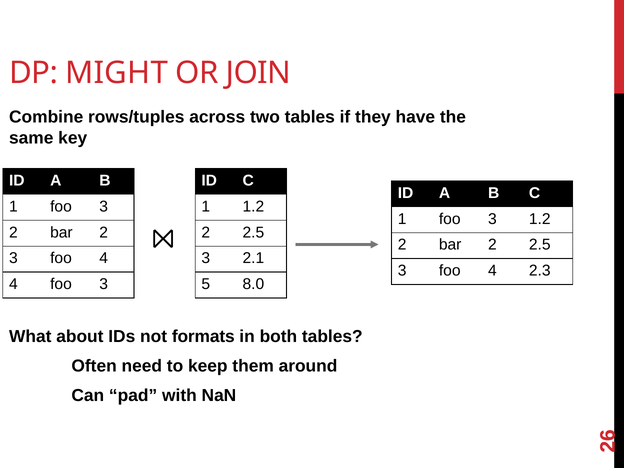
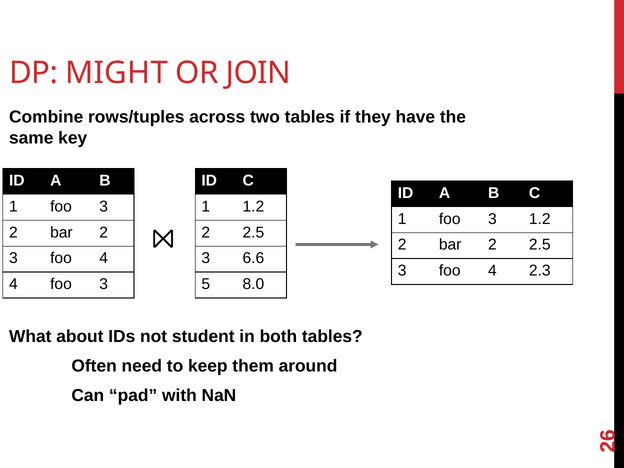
2.1: 2.1 -> 6.6
formats: formats -> student
